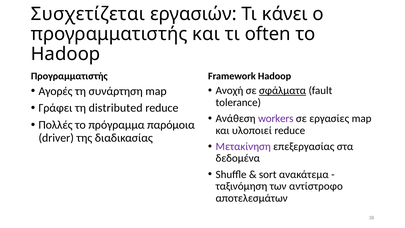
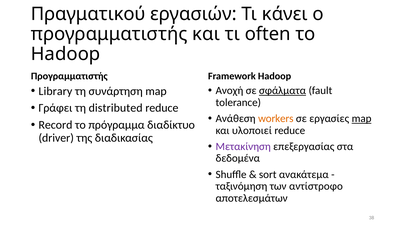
Συσχετίζεται: Συσχετίζεται -> Πραγματικού
Αγορές: Αγορές -> Library
workers colour: purple -> orange
map at (362, 118) underline: none -> present
Πολλές: Πολλές -> Record
παρόμοια: παρόμοια -> διαδίκτυο
